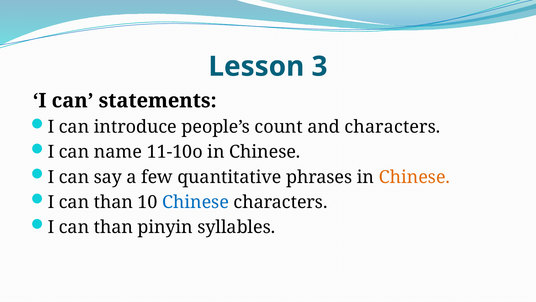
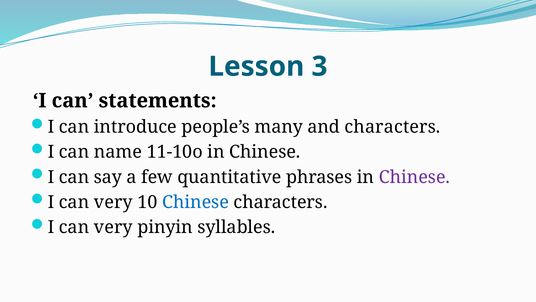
count: count -> many
Chinese at (414, 177) colour: orange -> purple
than at (113, 202): than -> very
than at (113, 227): than -> very
